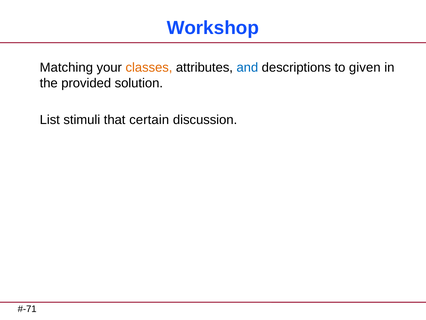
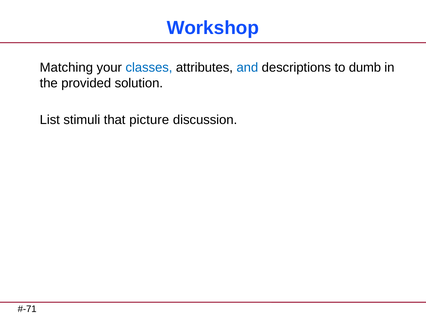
classes colour: orange -> blue
given: given -> dumb
certain: certain -> picture
